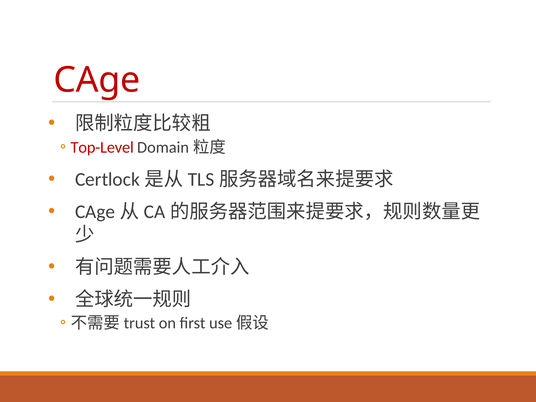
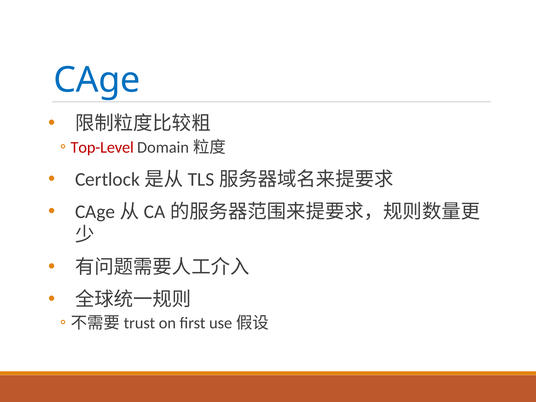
CAge colour: red -> blue
